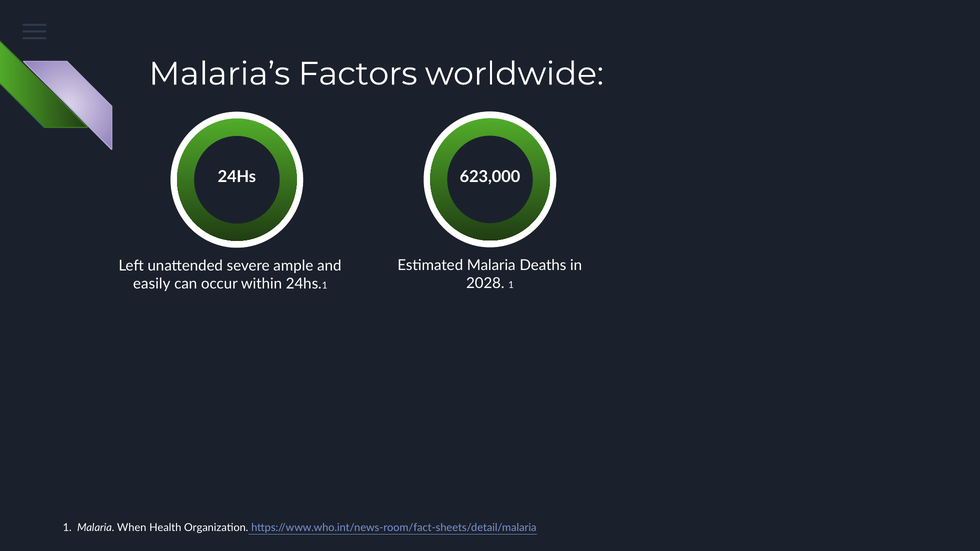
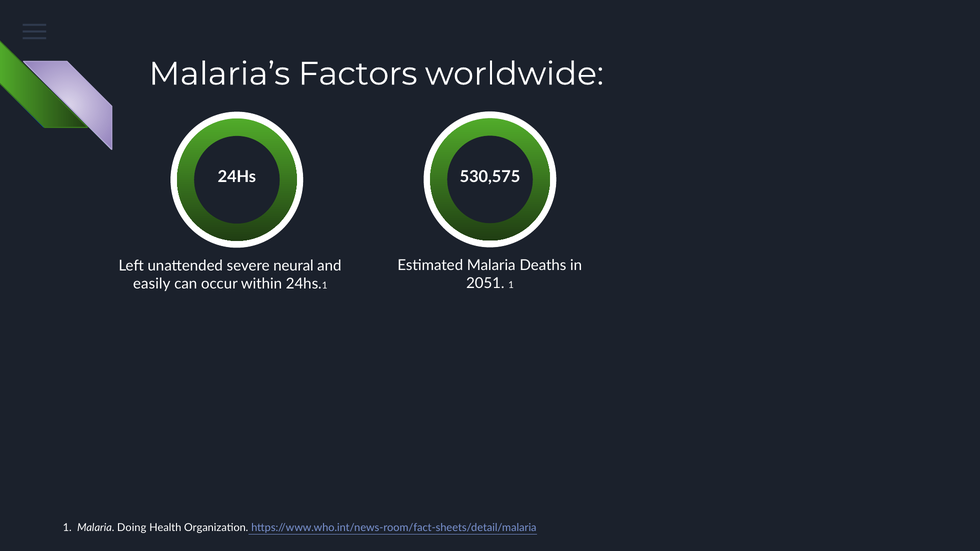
623,000: 623,000 -> 530,575
ample: ample -> neural
2028: 2028 -> 2051
When: When -> Doing
